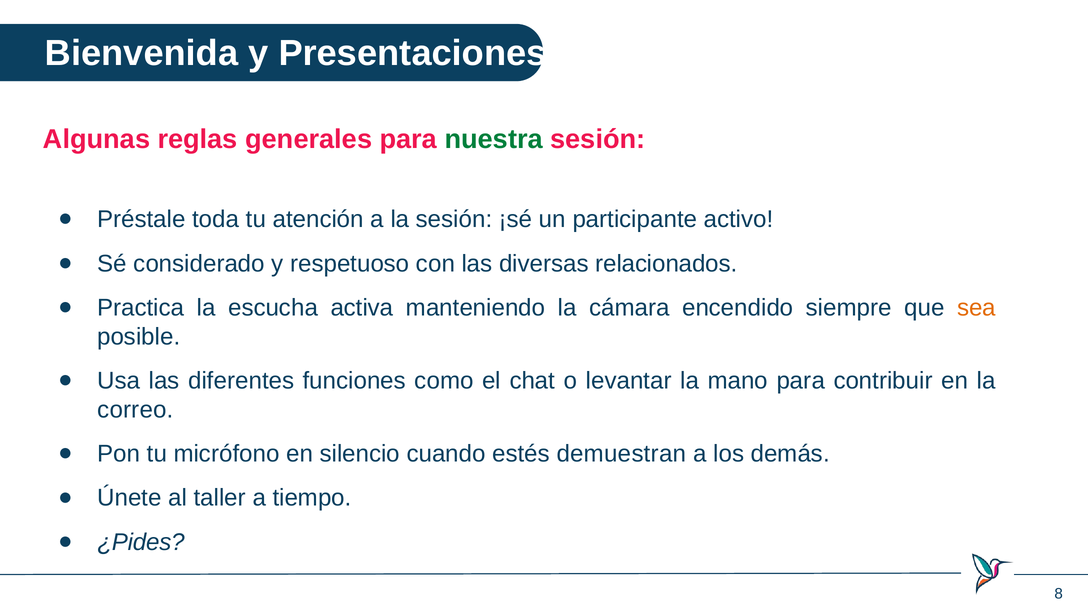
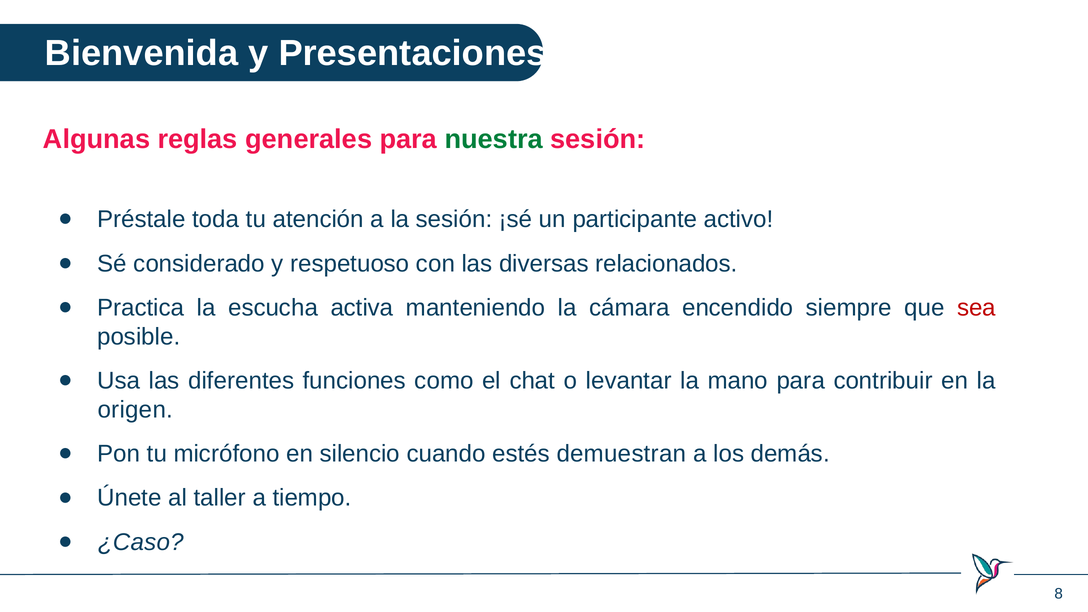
sea colour: orange -> red
correo: correo -> origen
¿Pides: ¿Pides -> ¿Caso
